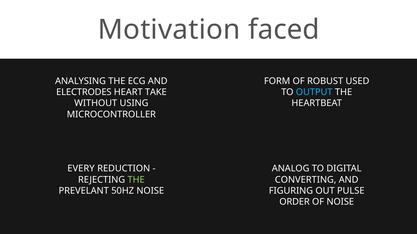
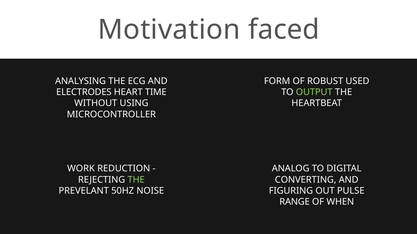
TAKE: TAKE -> TIME
OUTPUT colour: light blue -> light green
EVERY: EVERY -> WORK
ORDER: ORDER -> RANGE
OF NOISE: NOISE -> WHEN
